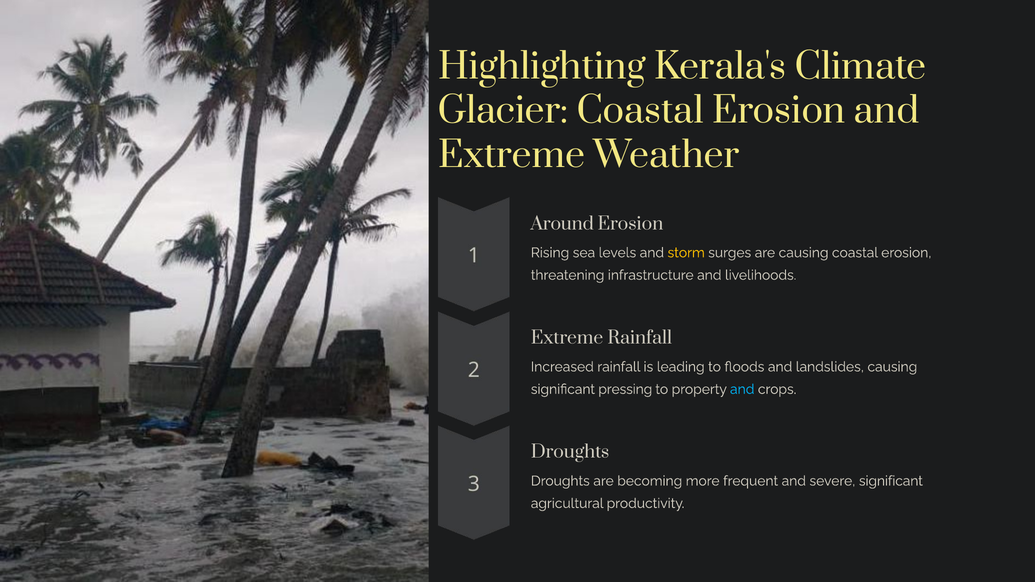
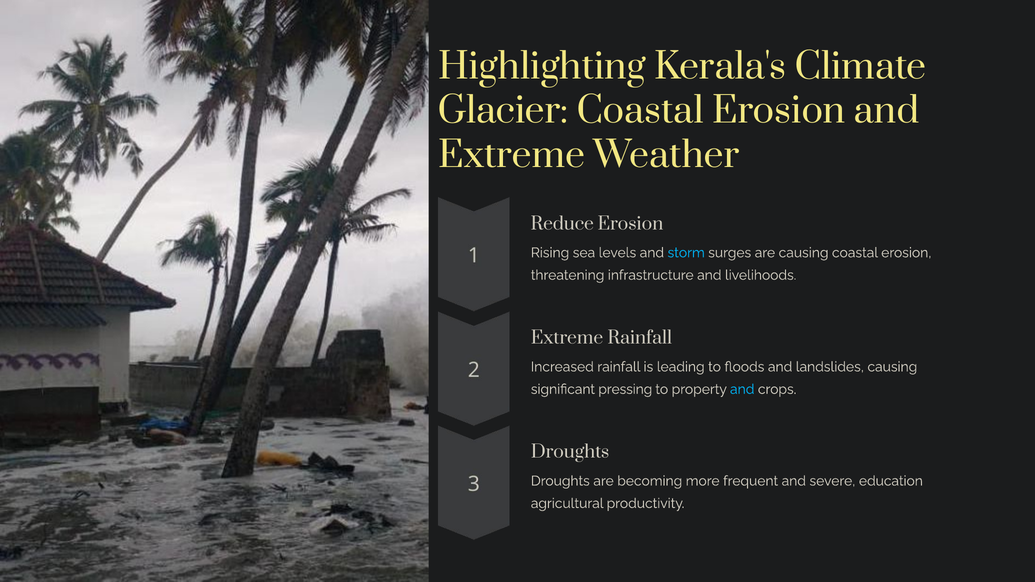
Around: Around -> Reduce
storm colour: yellow -> light blue
severe significant: significant -> education
